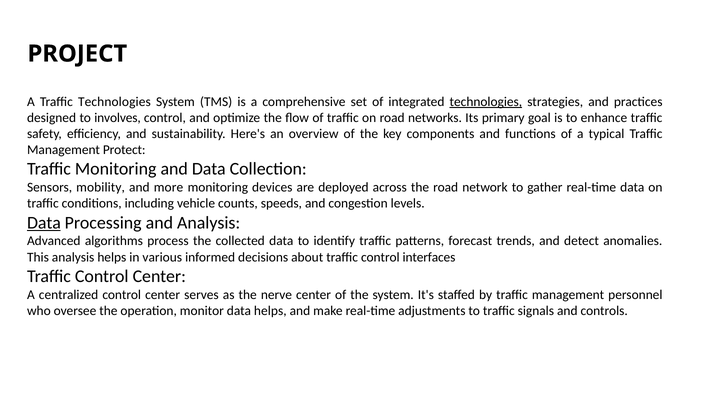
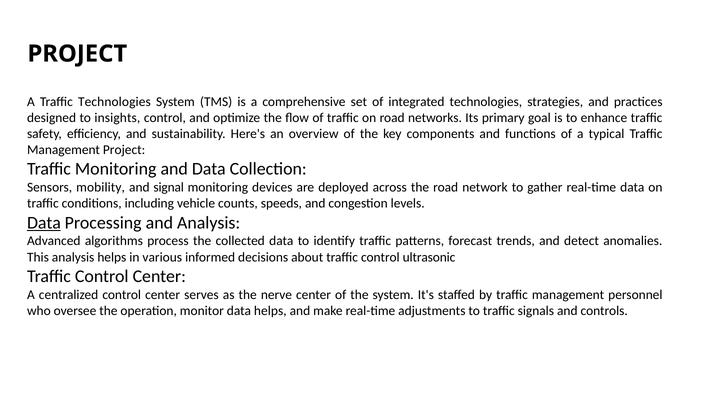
technologies at (486, 102) underline: present -> none
involves: involves -> insights
Management Protect: Protect -> Project
more: more -> signal
interfaces: interfaces -> ultrasonic
